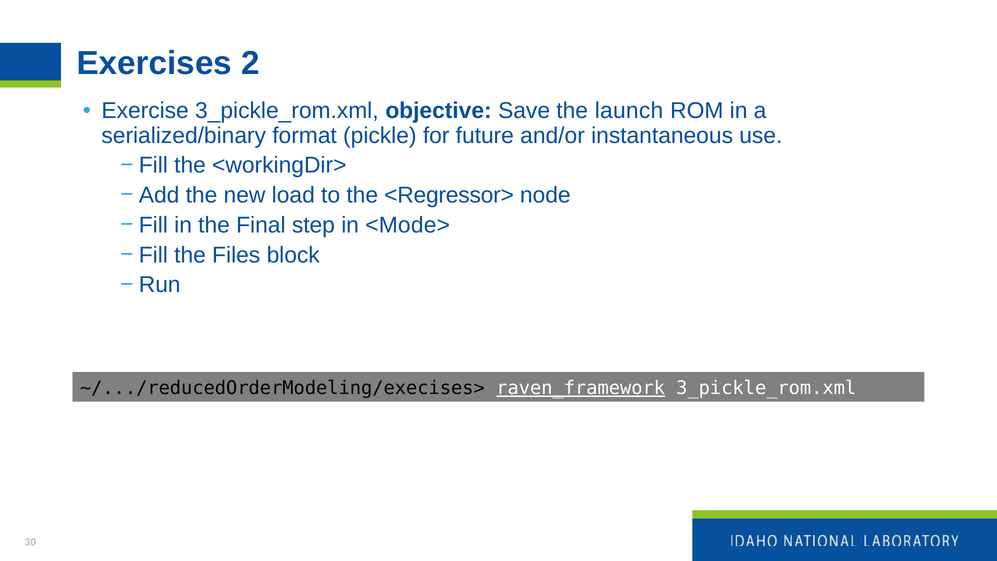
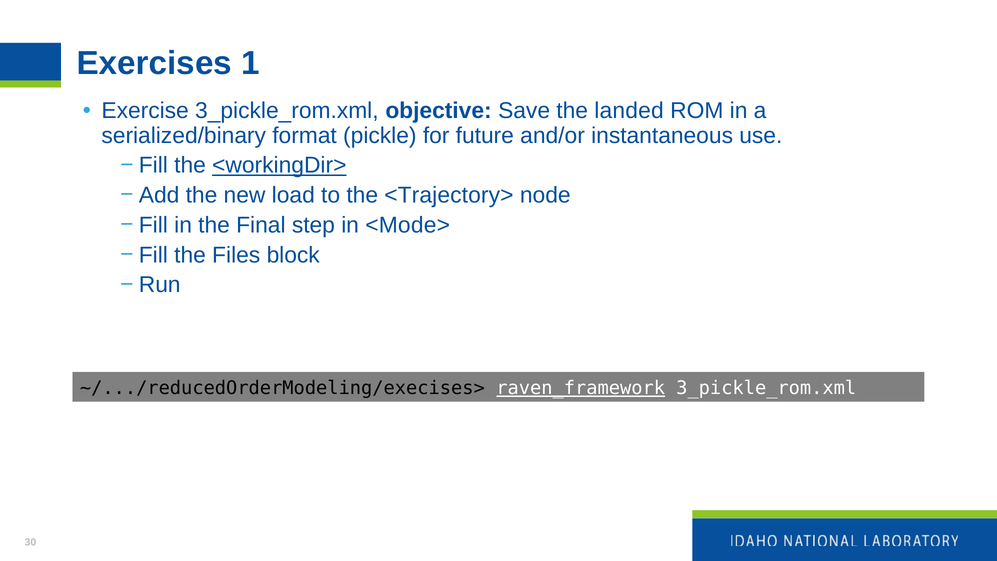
2: 2 -> 1
launch: launch -> landed
<workingDir> underline: none -> present
<Regressor>: <Regressor> -> <Trajectory>
